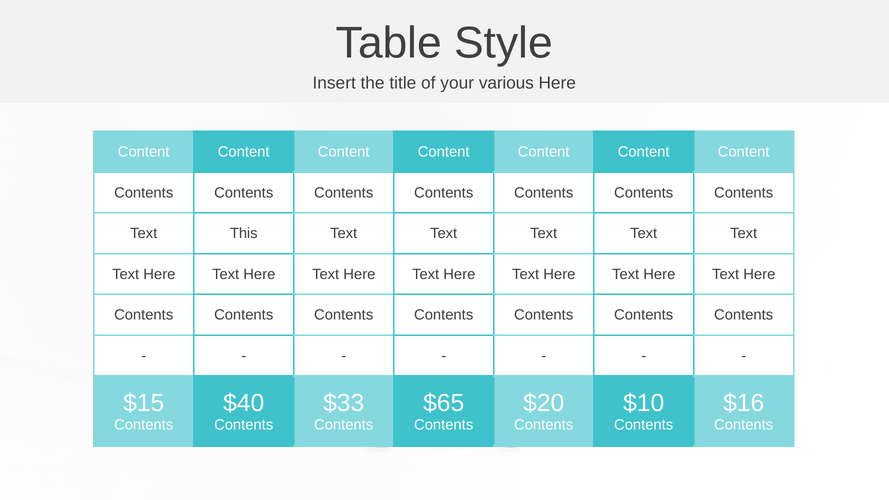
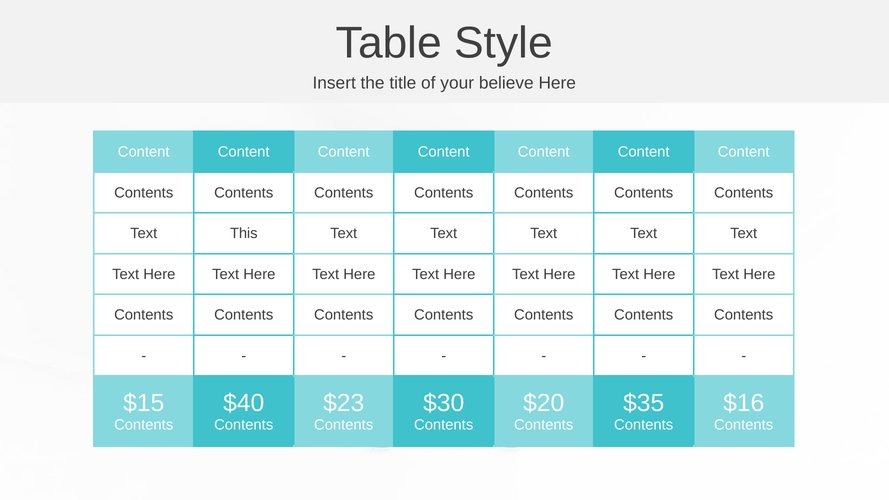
various: various -> believe
$33: $33 -> $23
$65: $65 -> $30
$10: $10 -> $35
